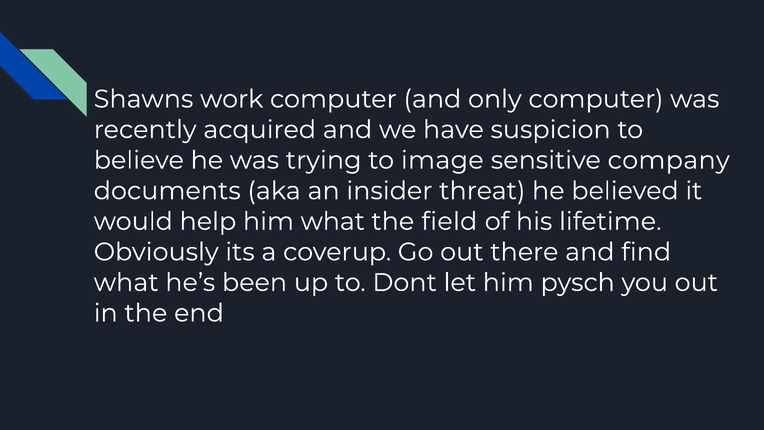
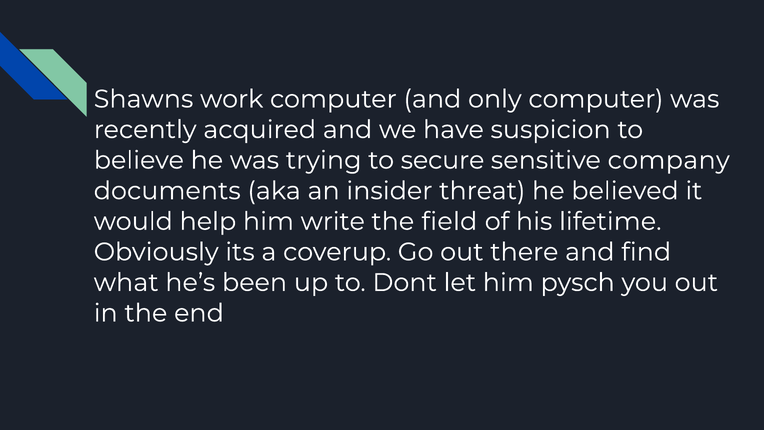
image: image -> secure
him what: what -> write
